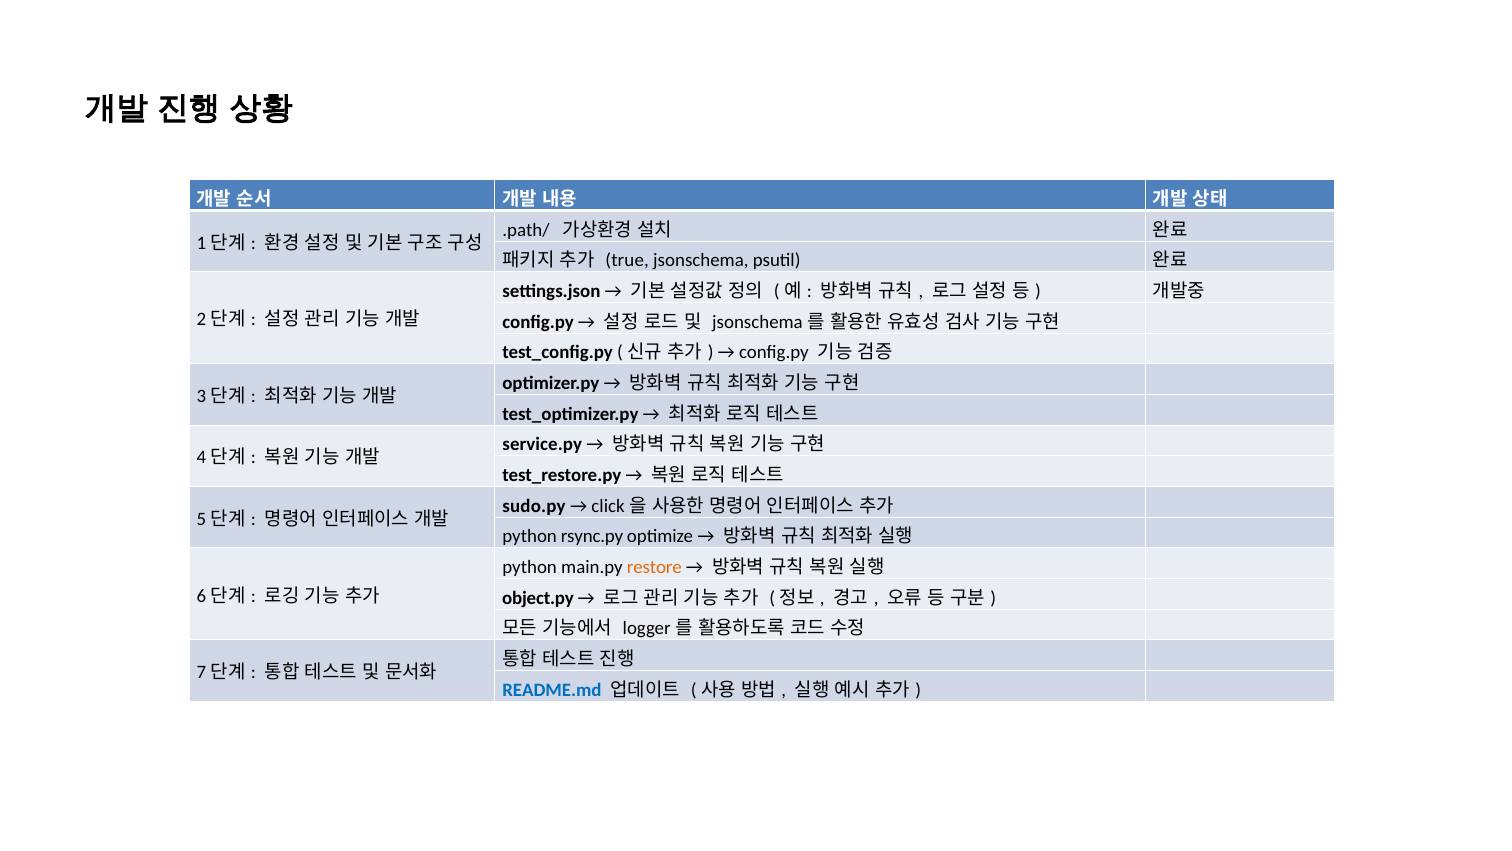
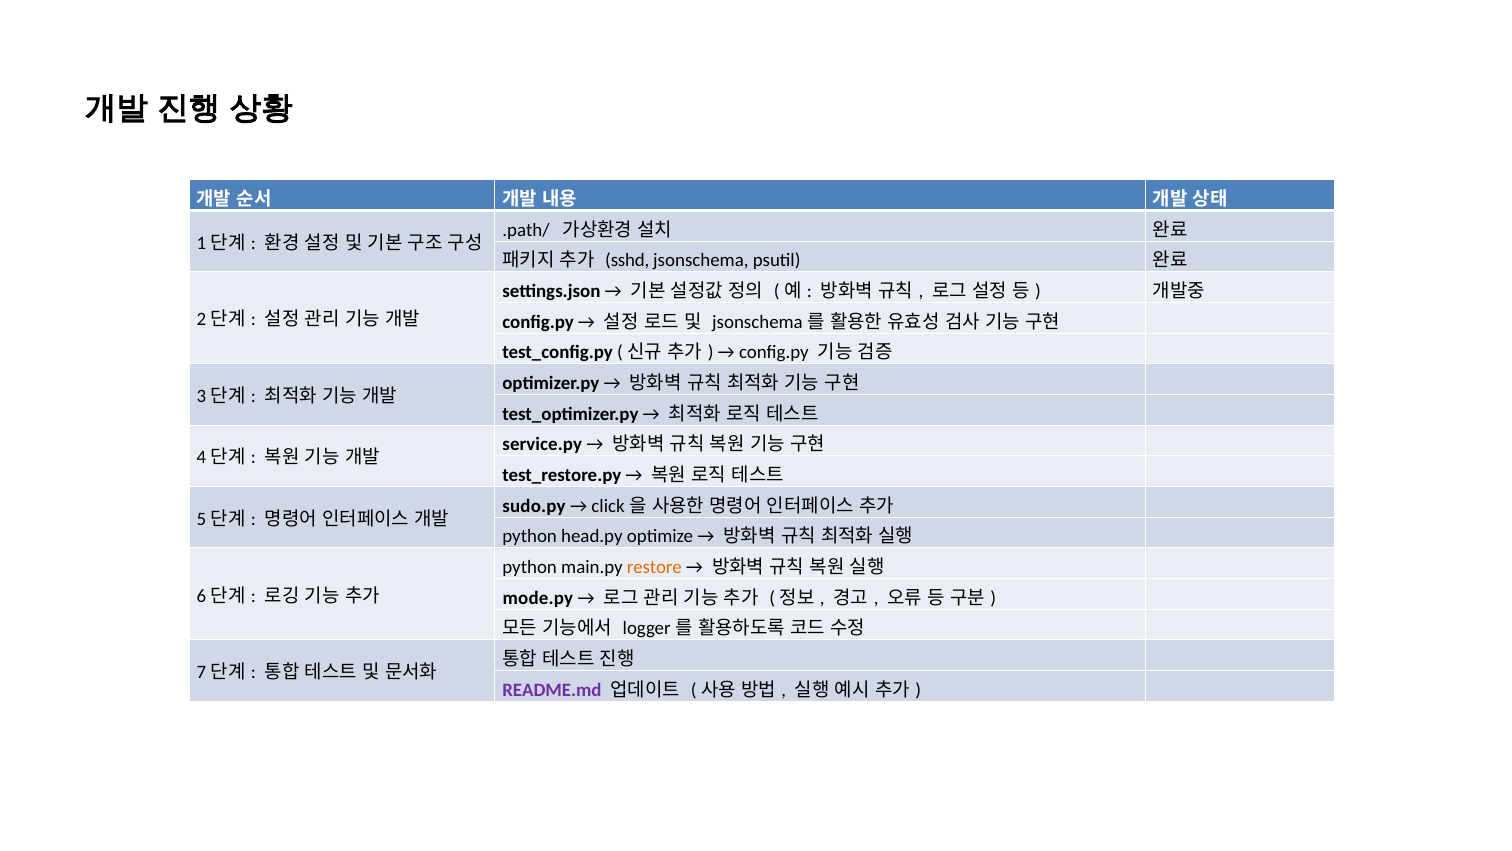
true: true -> sshd
rsync.py: rsync.py -> head.py
object.py: object.py -> mode.py
README.md colour: blue -> purple
